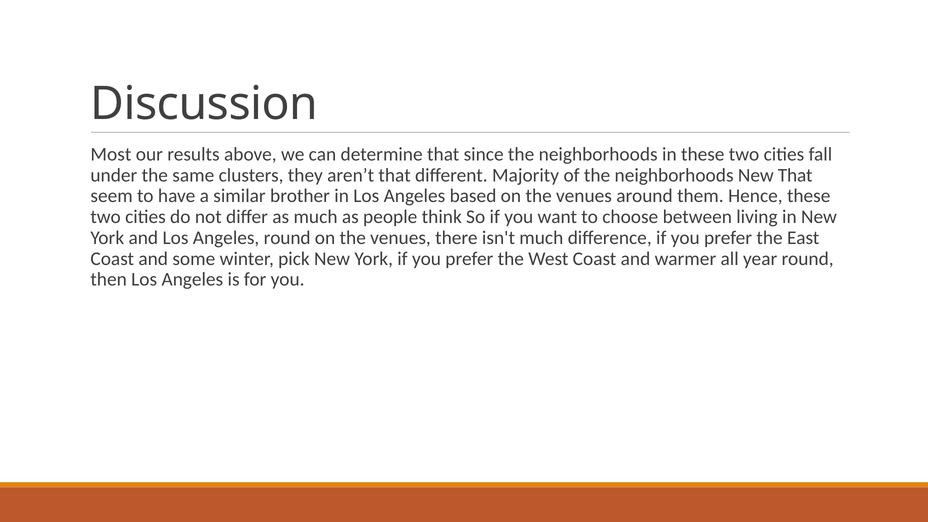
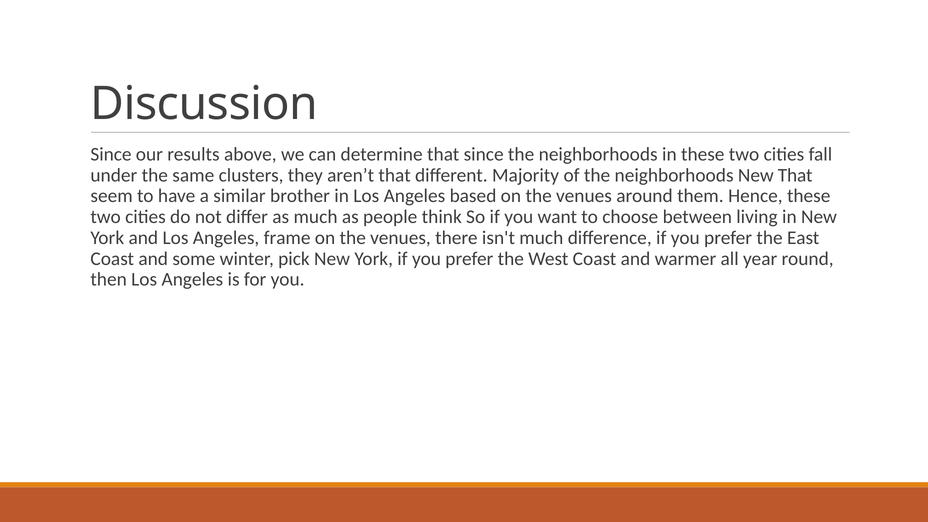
Most at (111, 154): Most -> Since
Angeles round: round -> frame
